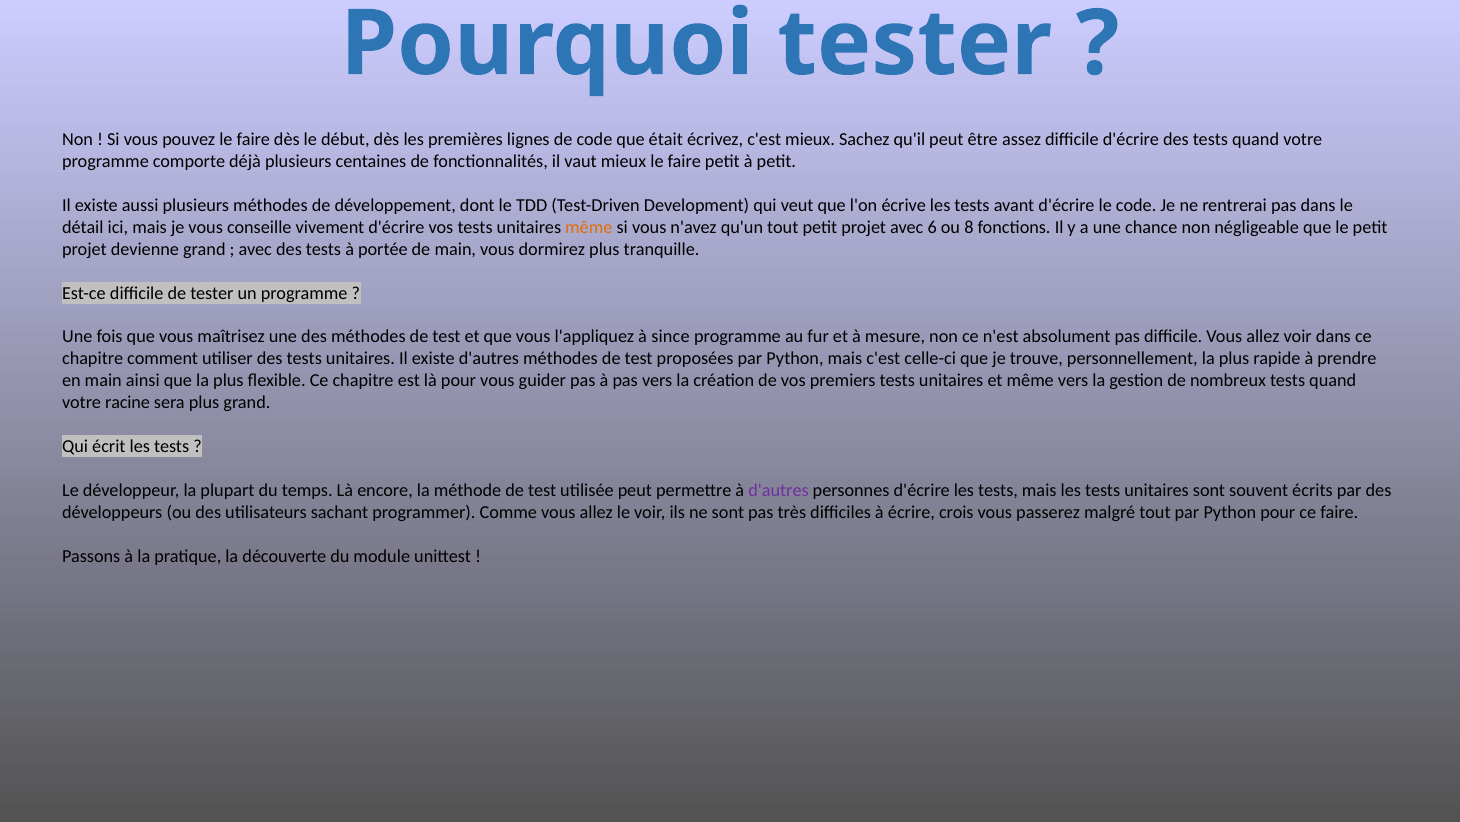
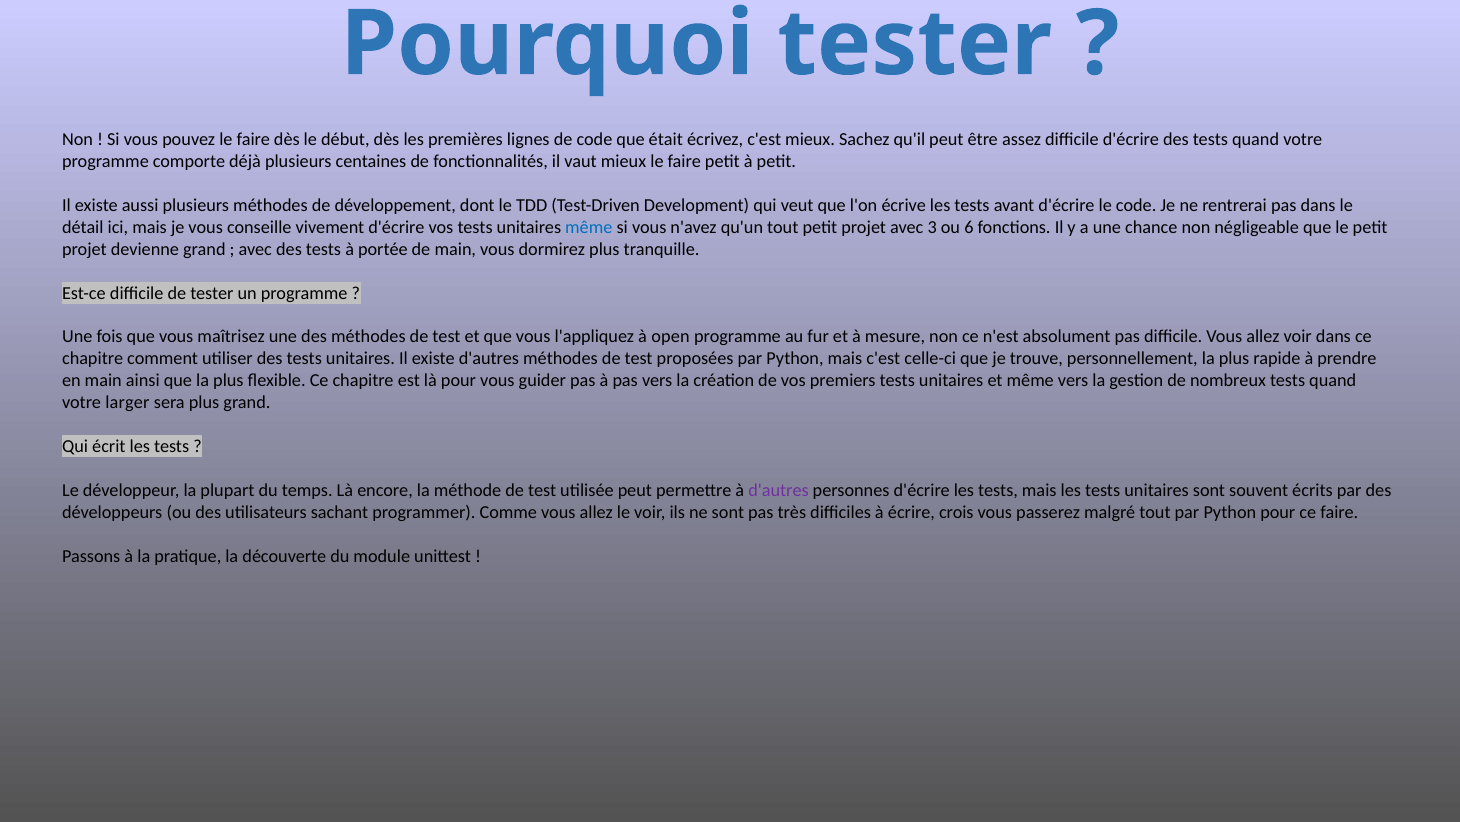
même at (589, 227) colour: orange -> blue
6: 6 -> 3
8: 8 -> 6
since: since -> open
racine: racine -> larger
